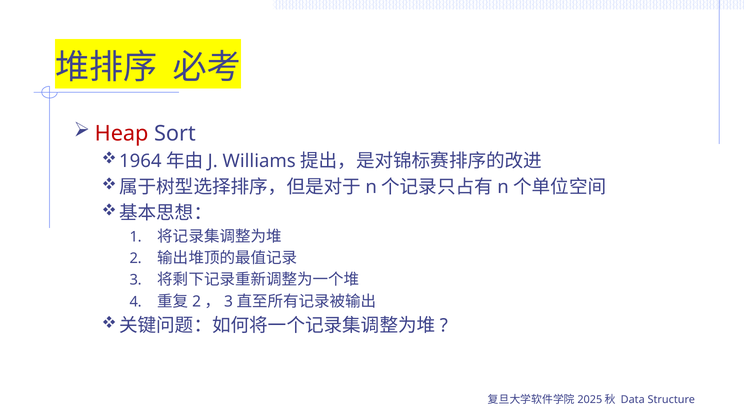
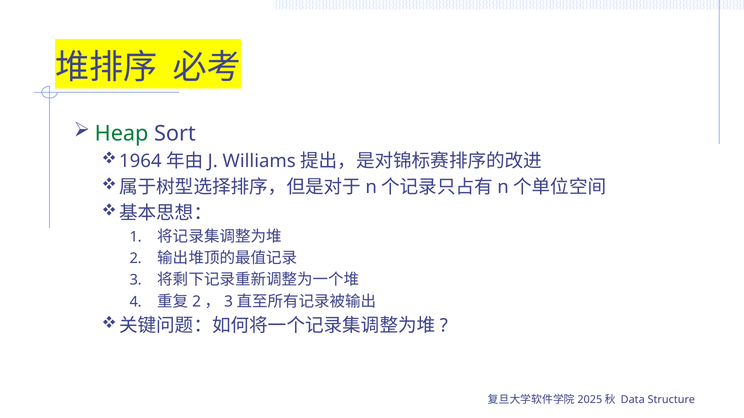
Heap colour: red -> green
